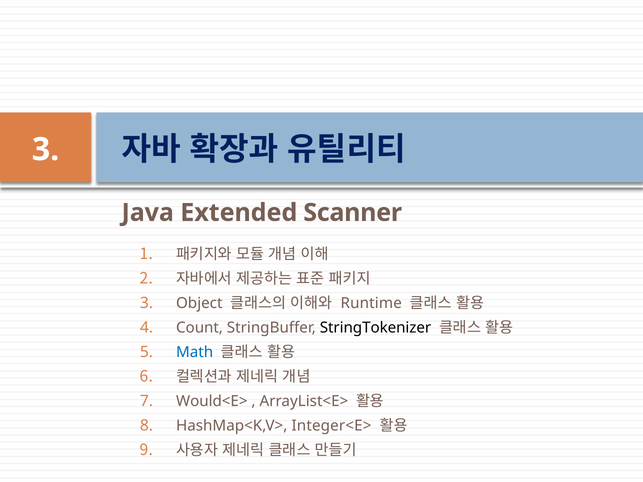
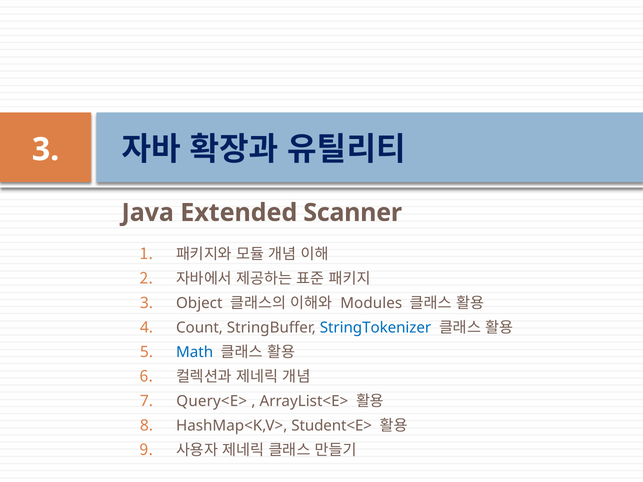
Runtime: Runtime -> Modules
StringTokenizer colour: black -> blue
Would<E>: Would<E> -> Query<E>
Integer<E>: Integer<E> -> Student<E>
